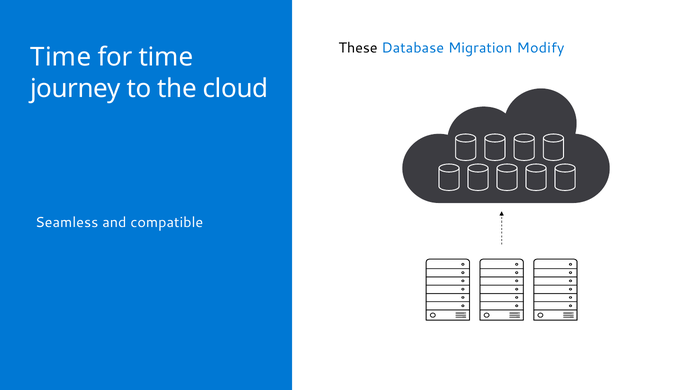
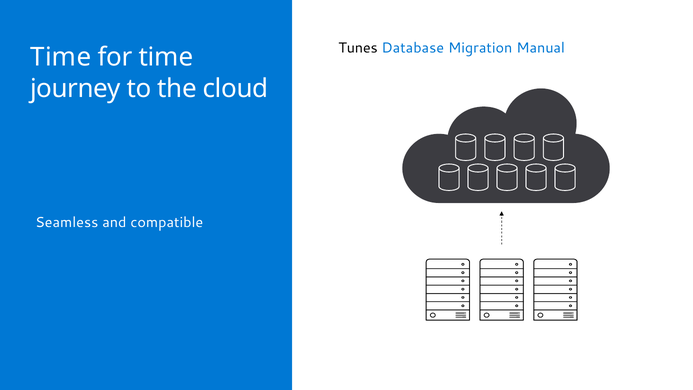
These: These -> Tunes
Modify: Modify -> Manual
